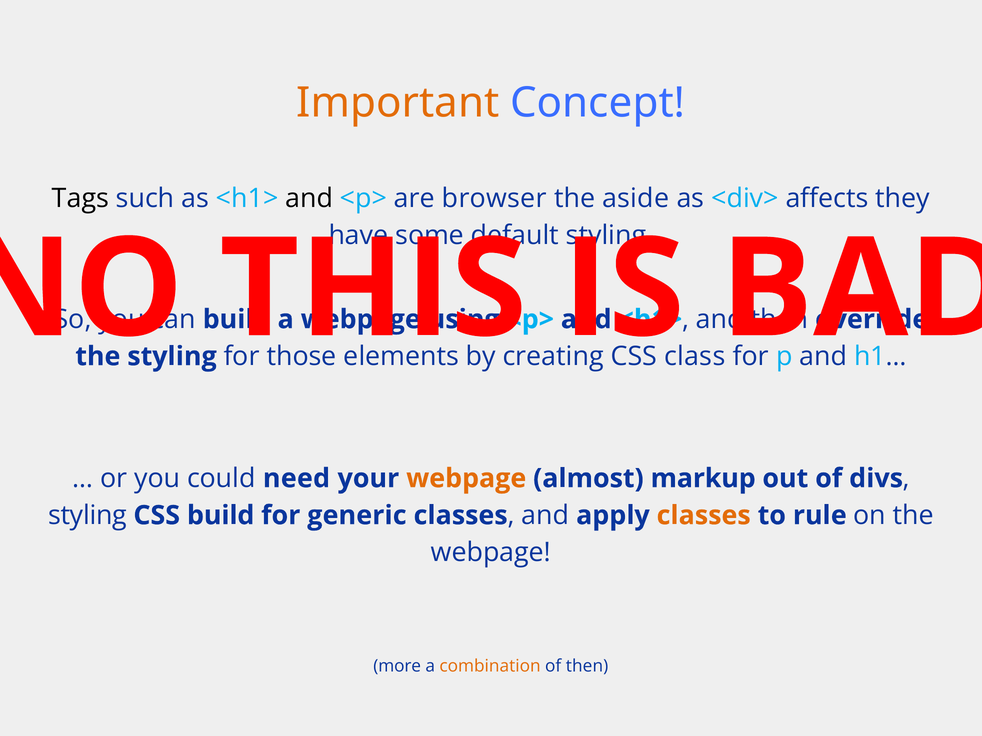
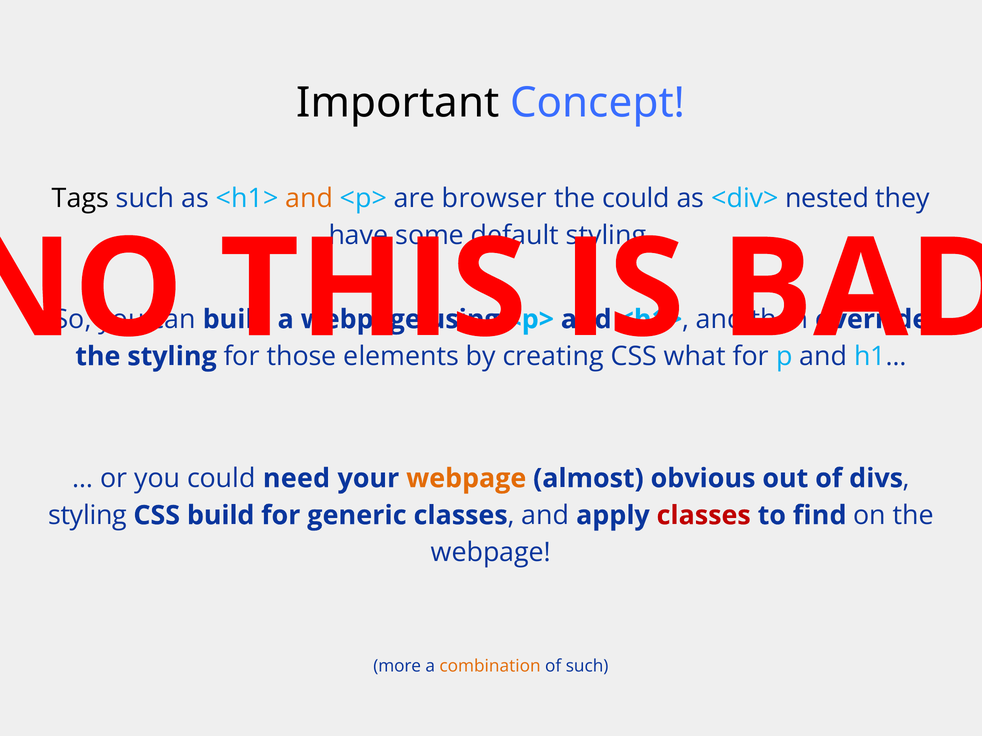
Important colour: orange -> black
and at (309, 199) colour: black -> orange
the aside: aside -> could
affects: affects -> nested
class: class -> what
markup: markup -> obvious
classes at (704, 516) colour: orange -> red
rule: rule -> find
of then: then -> such
